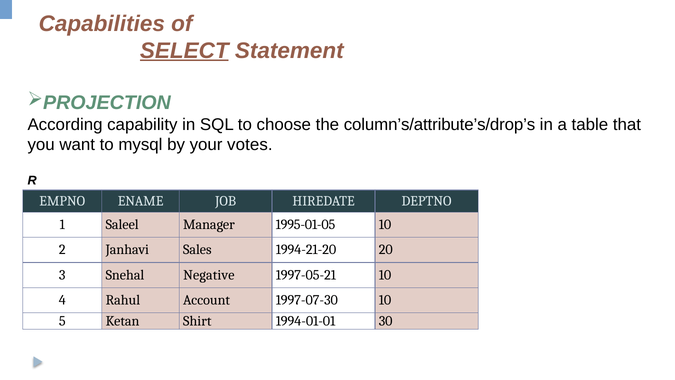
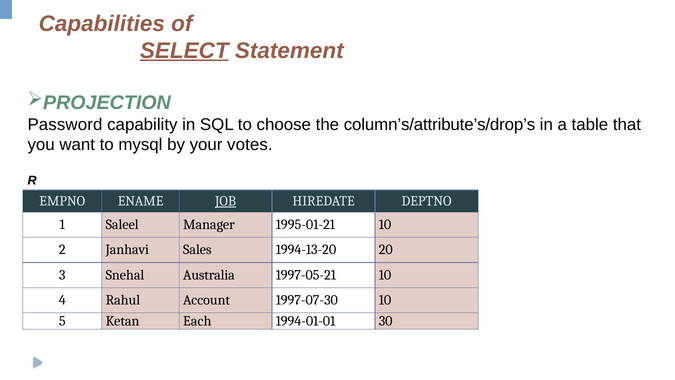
According: According -> Password
JOB underline: none -> present
1995-01-05: 1995-01-05 -> 1995-01-21
1994-21-20: 1994-21-20 -> 1994-13-20
Negative: Negative -> Australia
Shirt: Shirt -> Each
